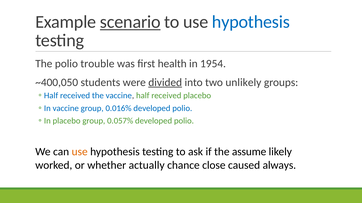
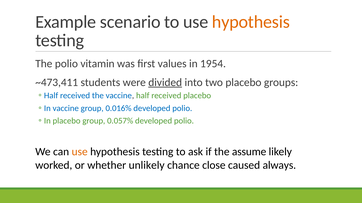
scenario underline: present -> none
hypothesis at (251, 22) colour: blue -> orange
trouble: trouble -> vitamin
health: health -> values
~400,050: ~400,050 -> ~473,411
two unlikely: unlikely -> placebo
actually: actually -> unlikely
